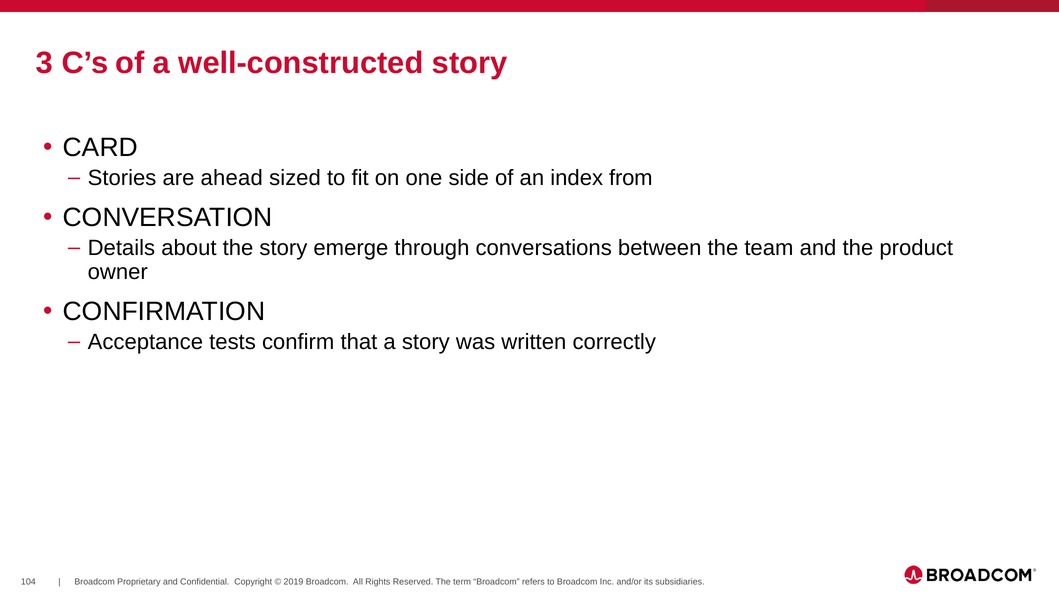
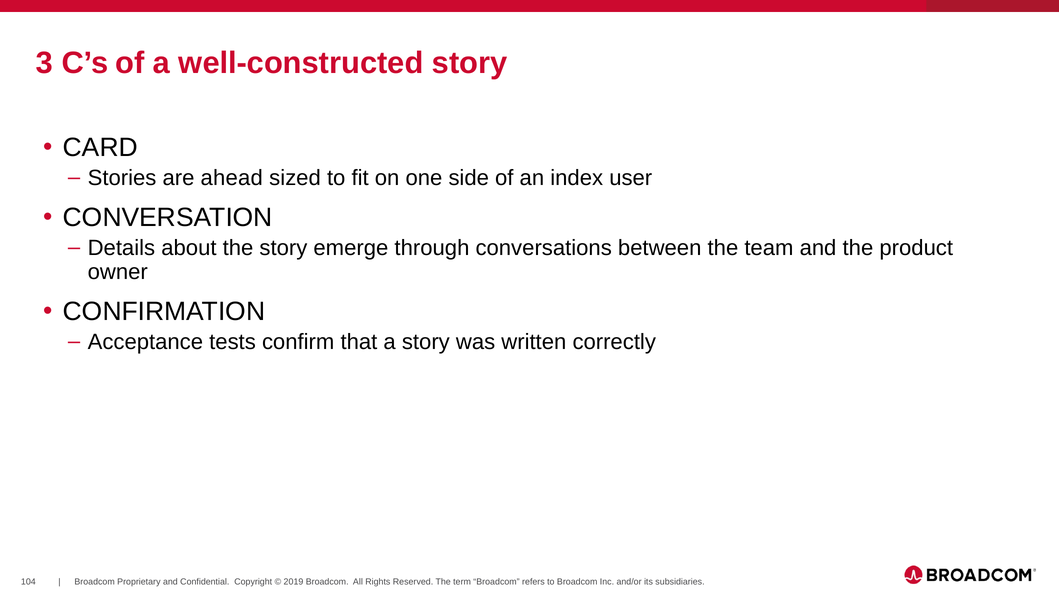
from: from -> user
